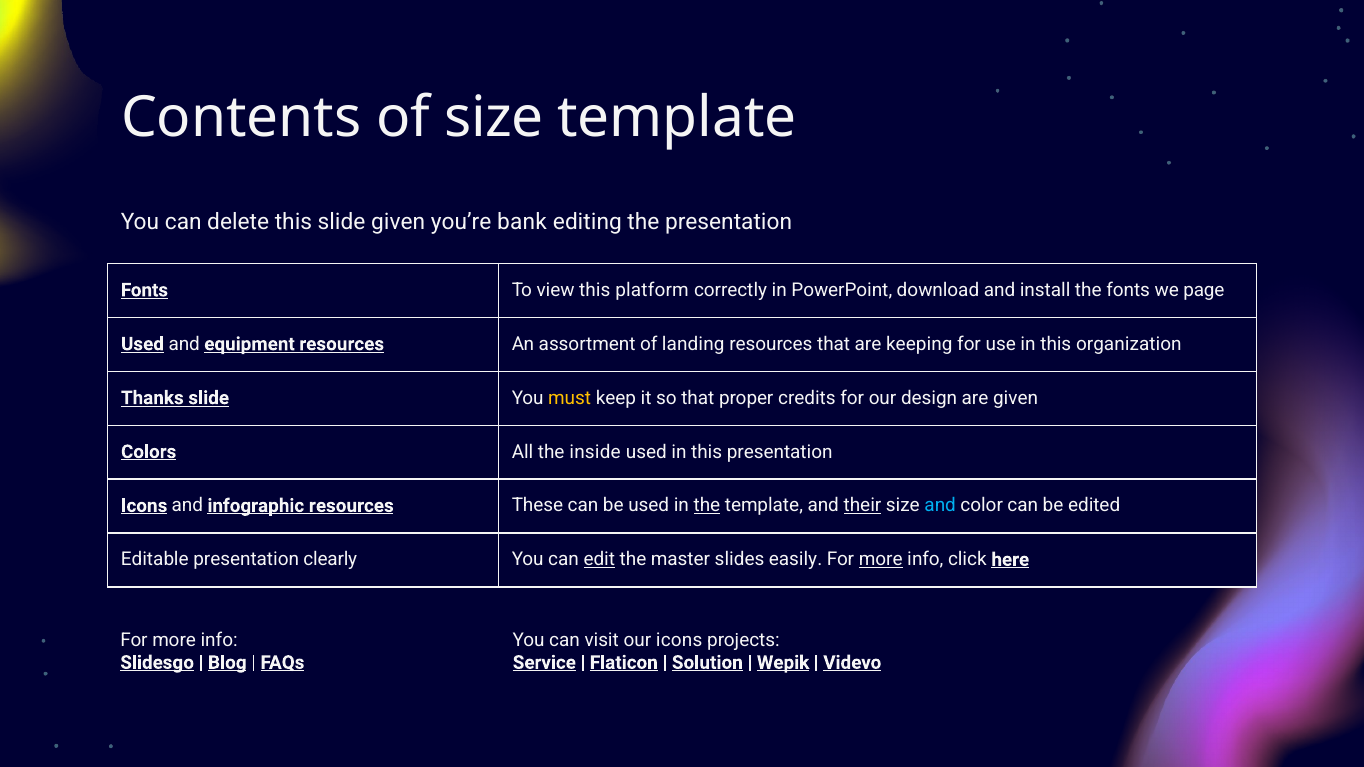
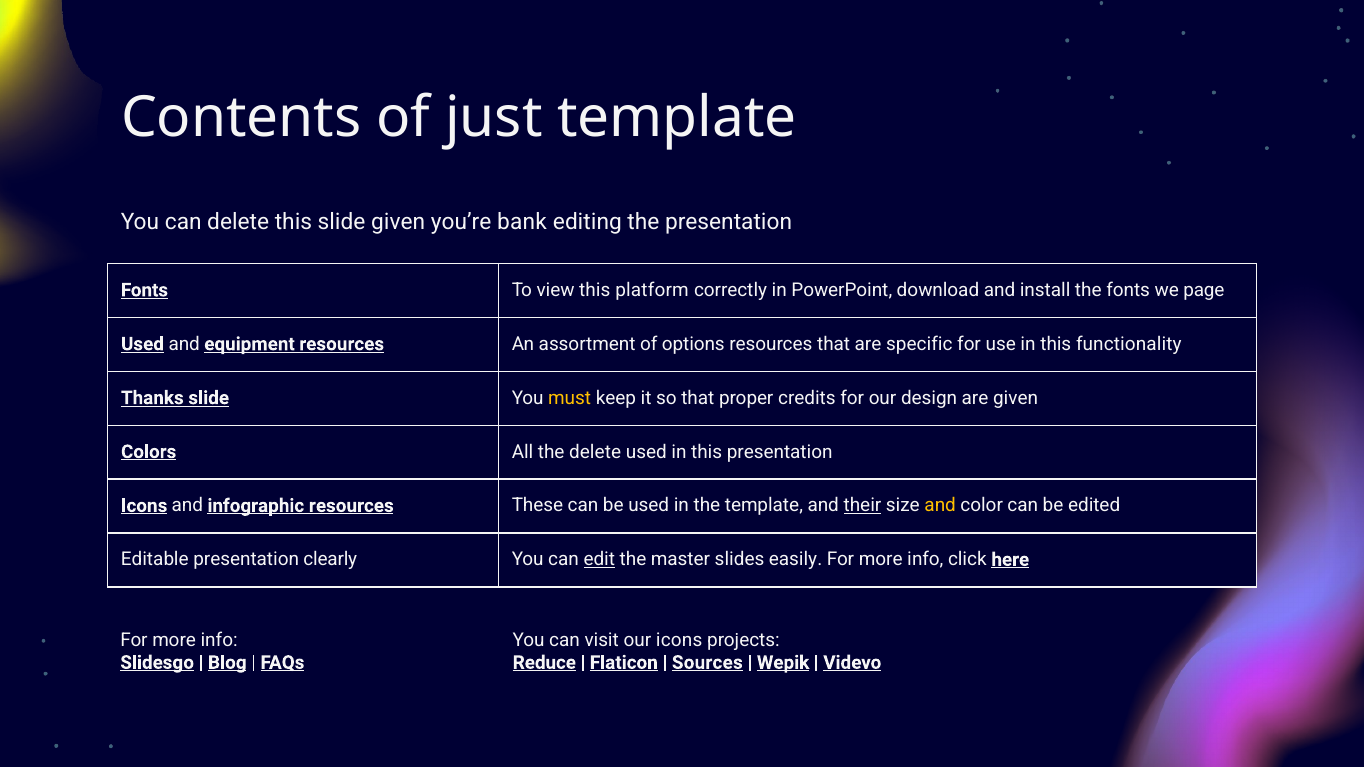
of size: size -> just
landing: landing -> options
keeping: keeping -> specific
organization: organization -> functionality
the inside: inside -> delete
the at (707, 506) underline: present -> none
and at (940, 506) colour: light blue -> yellow
more at (881, 560) underline: present -> none
Service: Service -> Reduce
Solution: Solution -> Sources
